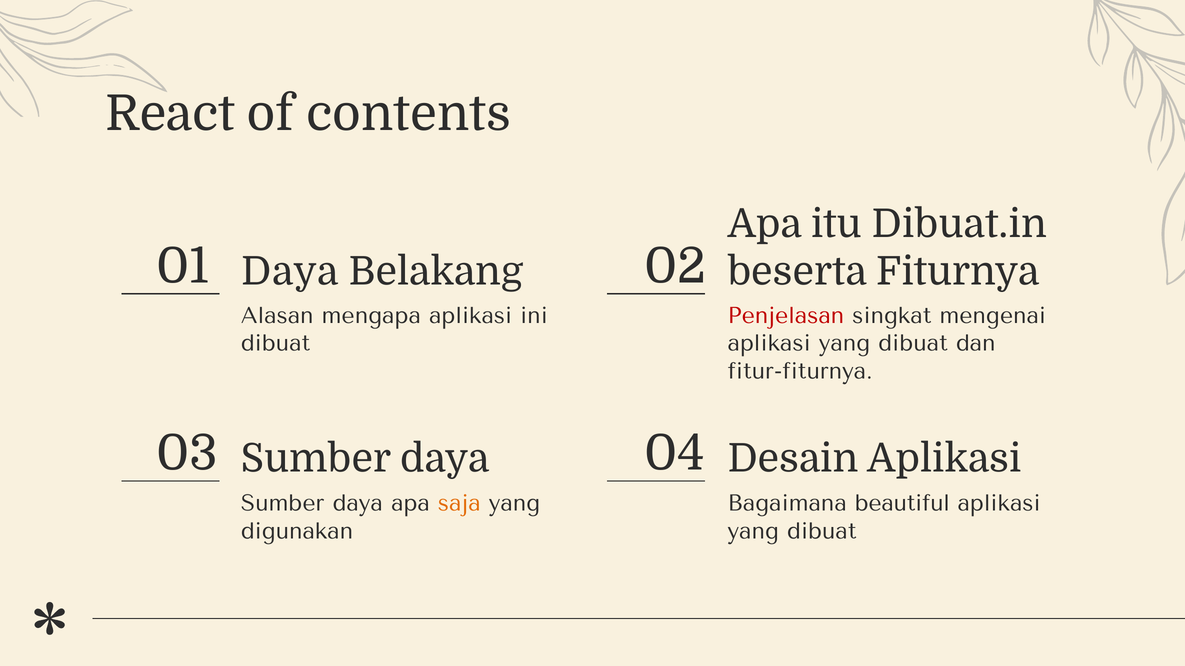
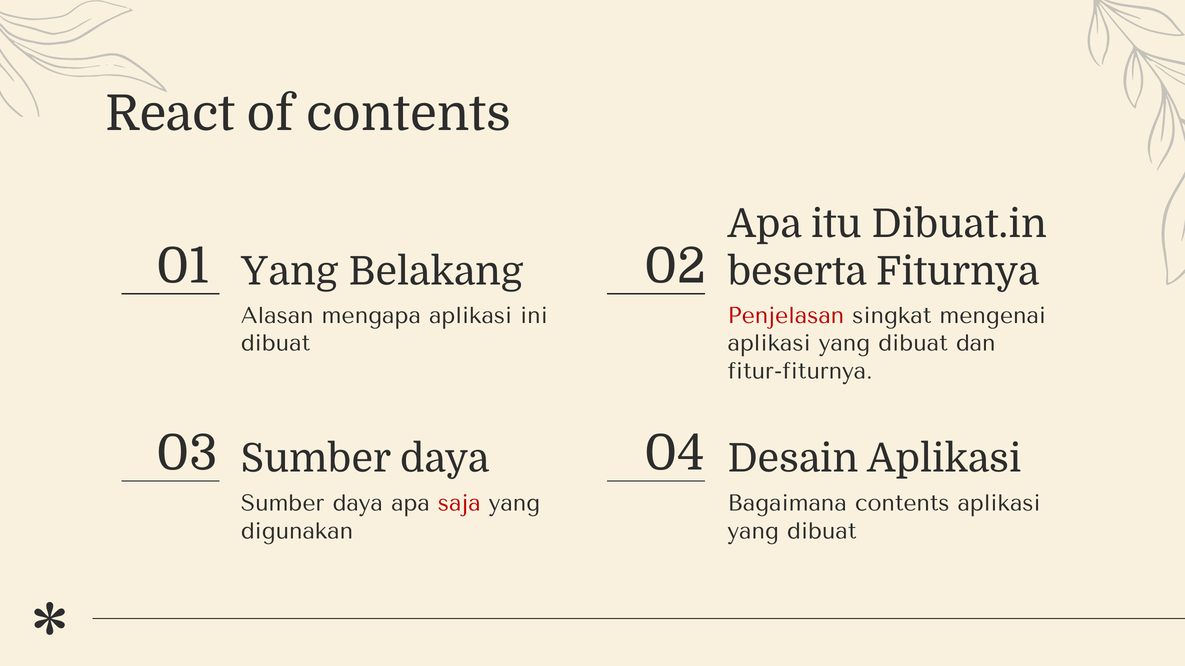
Daya at (290, 272): Daya -> Yang
saja colour: orange -> red
Bagaimana beautiful: beautiful -> contents
